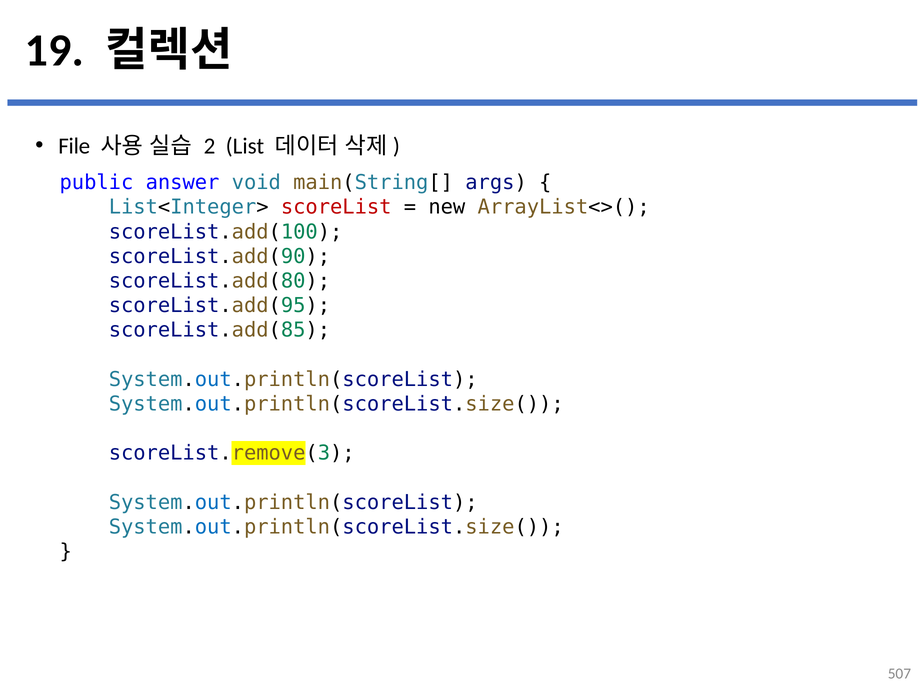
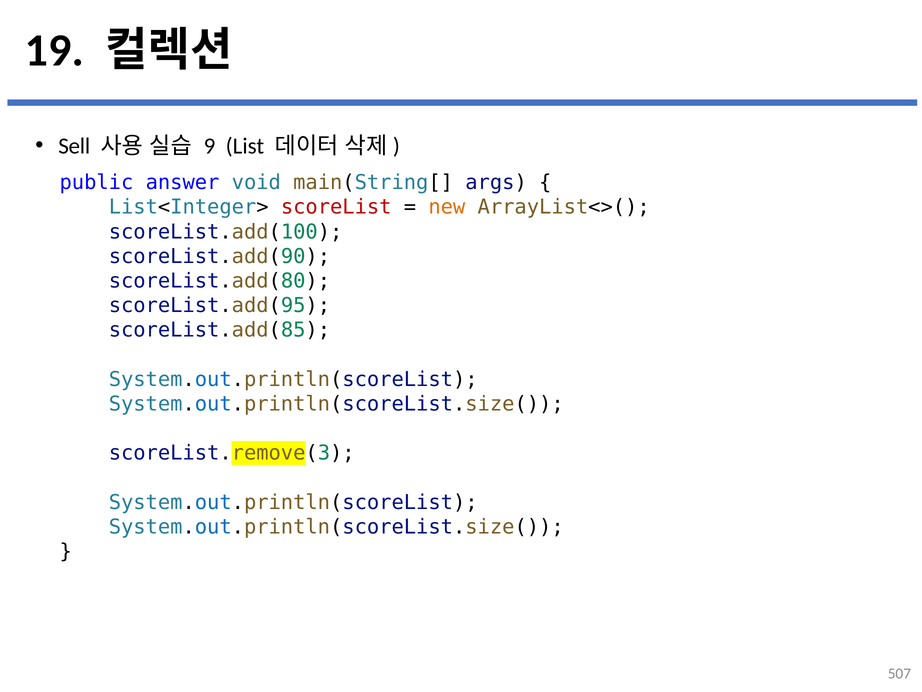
File: File -> Sell
2: 2 -> 9
new colour: black -> orange
